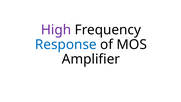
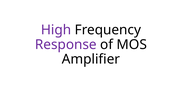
Response colour: blue -> purple
